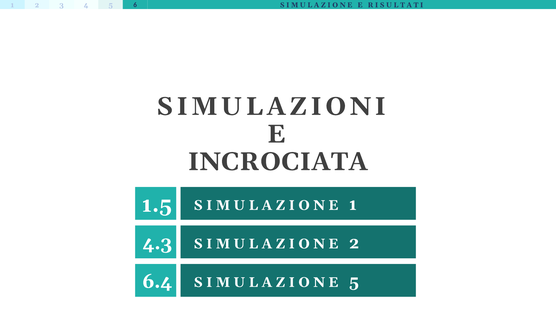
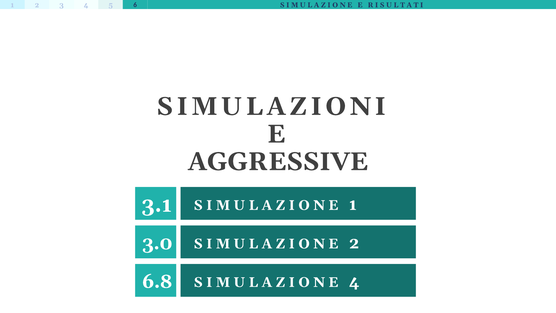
INCROCIATA: INCROCIATA -> AGGRESSIVE
1.5: 1.5 -> 3.1
4.3: 4.3 -> 3.0
6.4: 6.4 -> 6.8
5 at (354, 281): 5 -> 4
